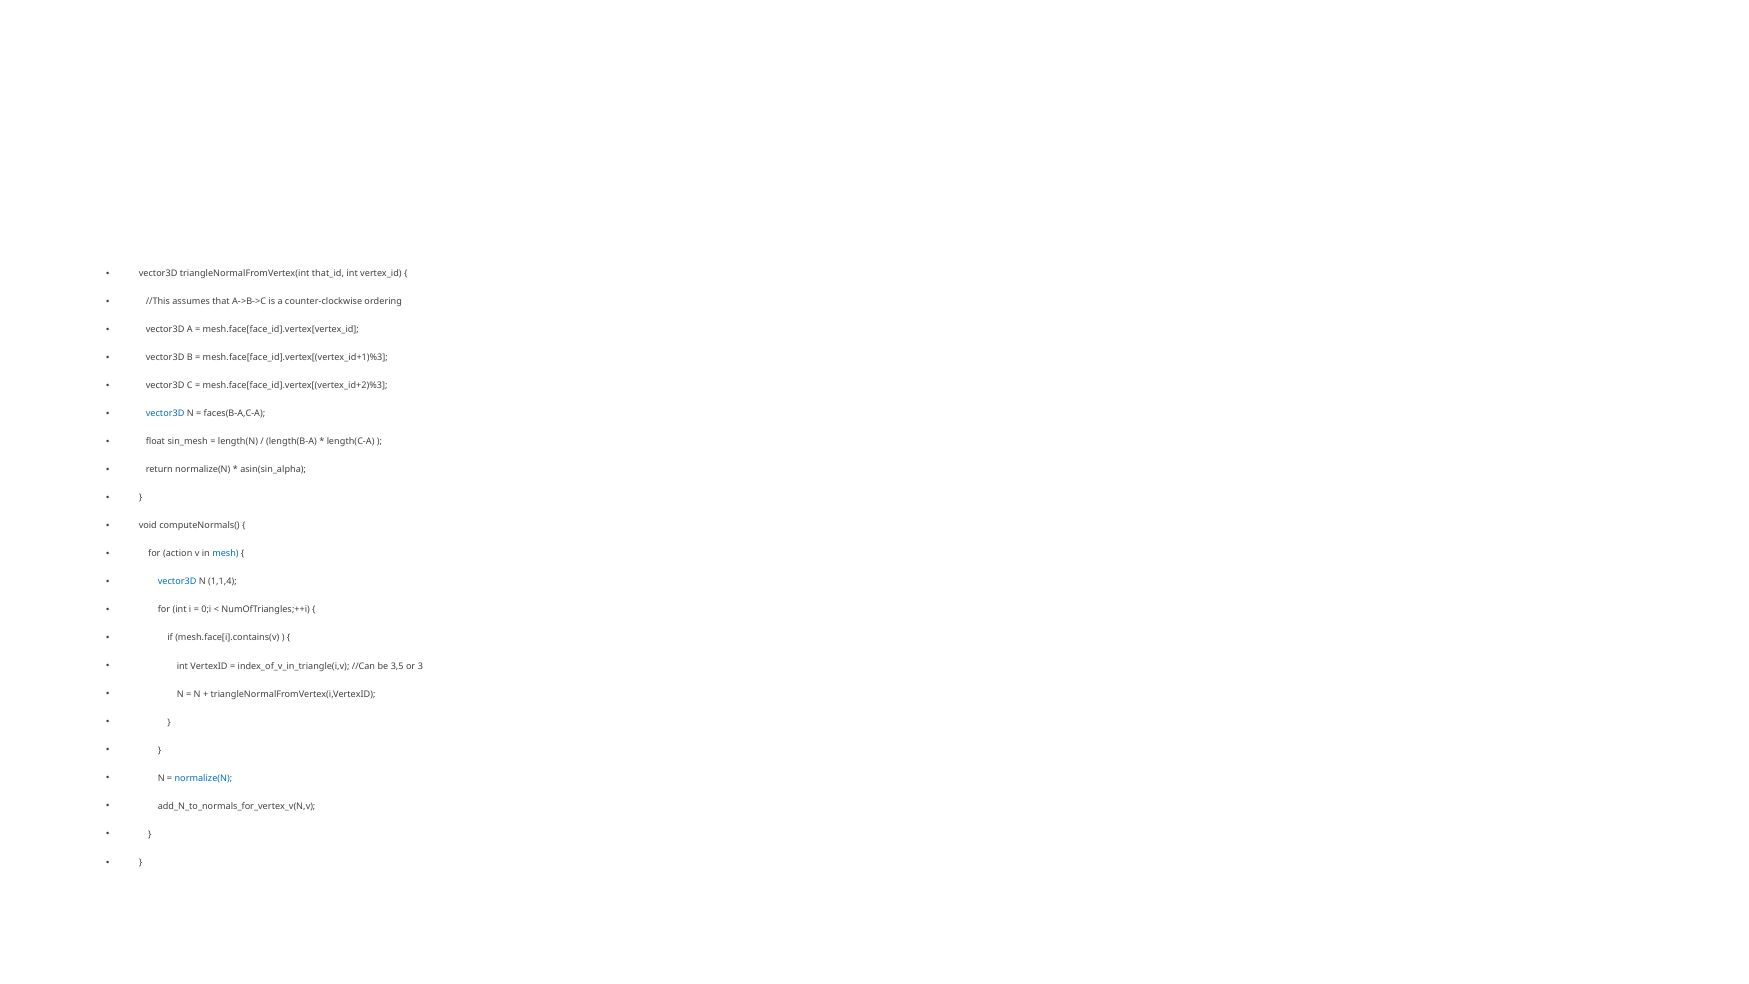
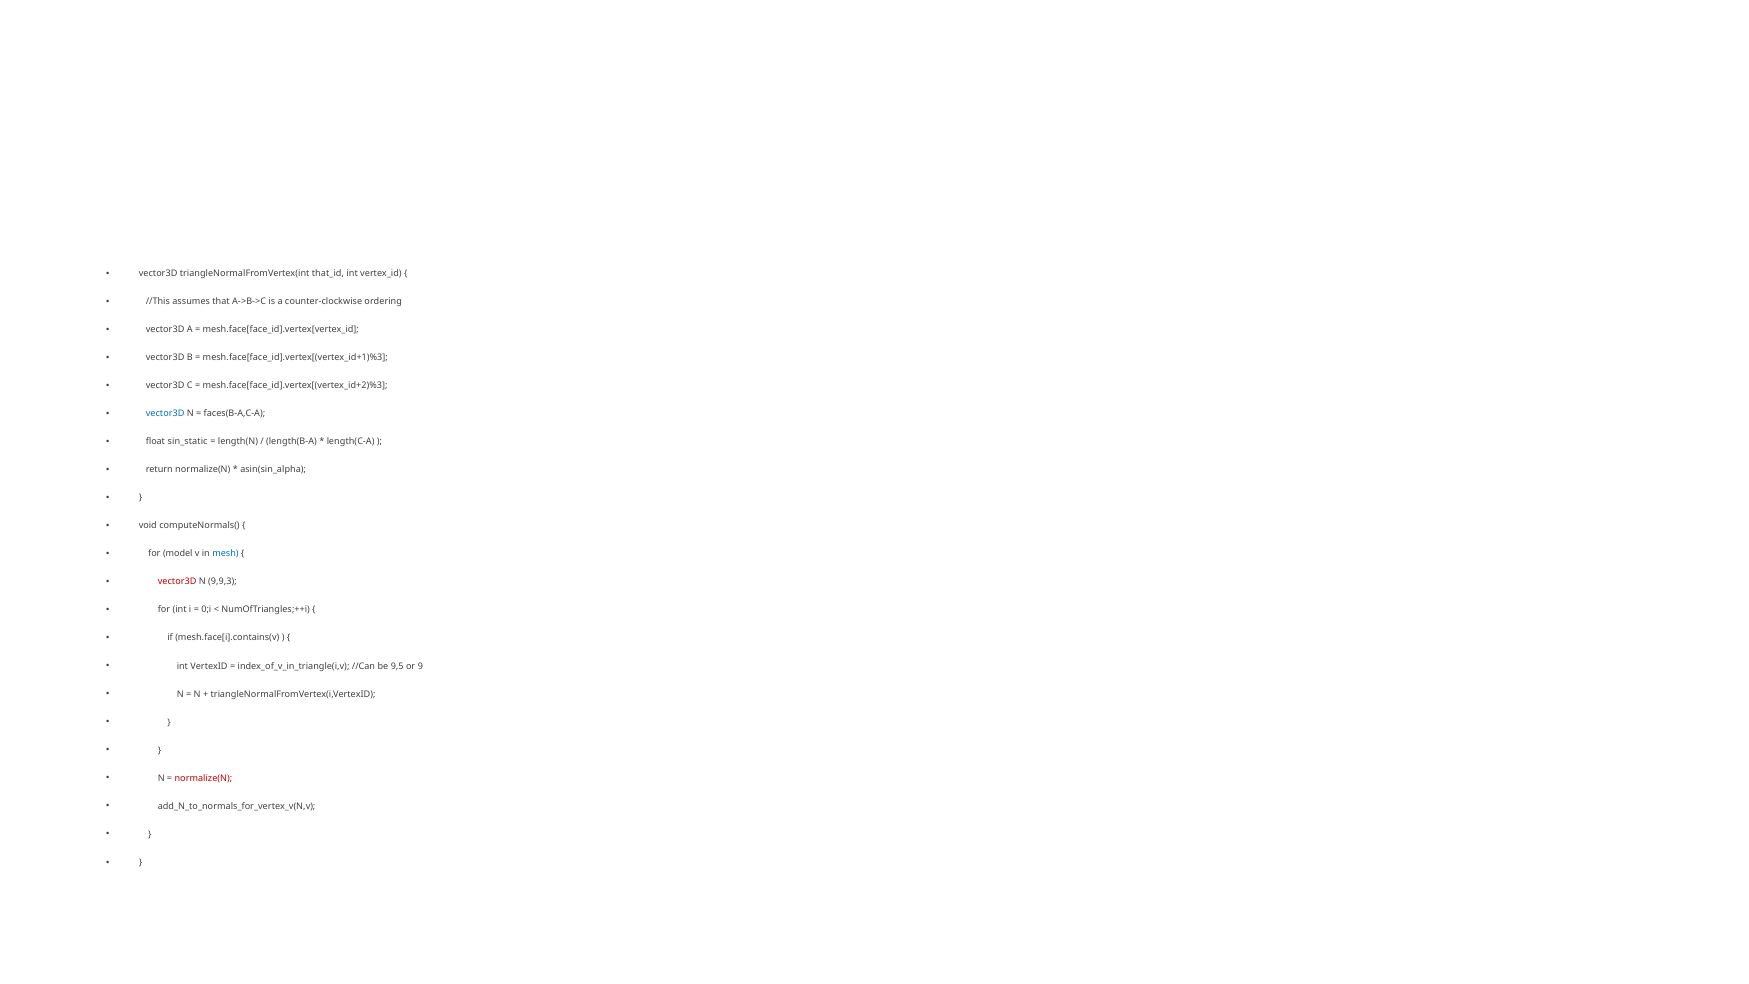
sin_mesh: sin_mesh -> sin_static
action: action -> model
vector3D at (177, 582) colour: blue -> red
1,1,4: 1,1,4 -> 9,9,3
3,5: 3,5 -> 9,5
3: 3 -> 9
normalize(N at (203, 778) colour: blue -> red
